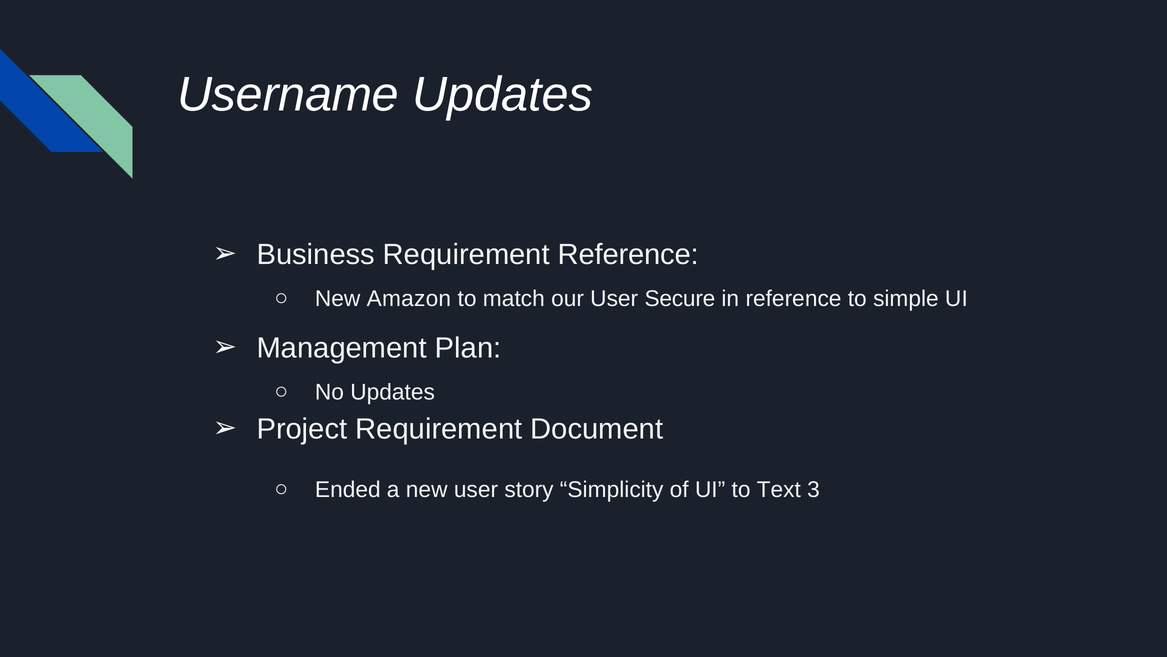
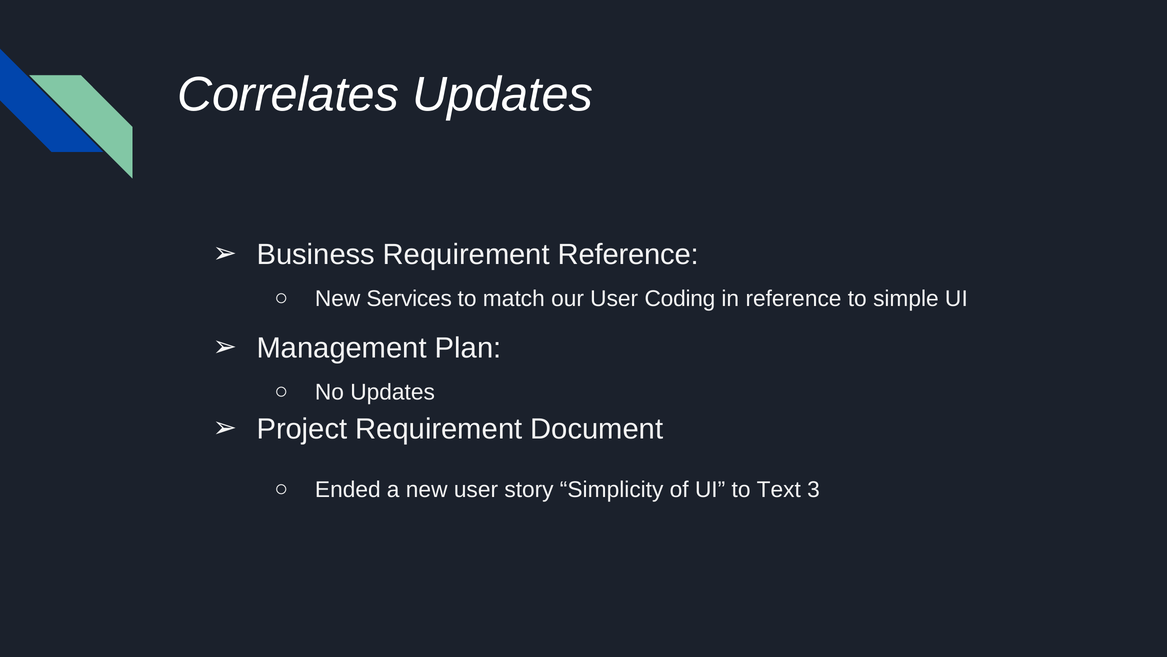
Username: Username -> Correlates
Amazon: Amazon -> Services
Secure: Secure -> Coding
